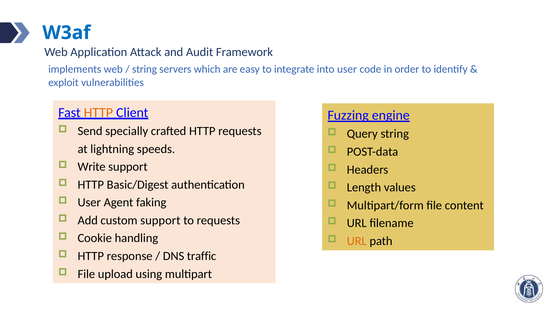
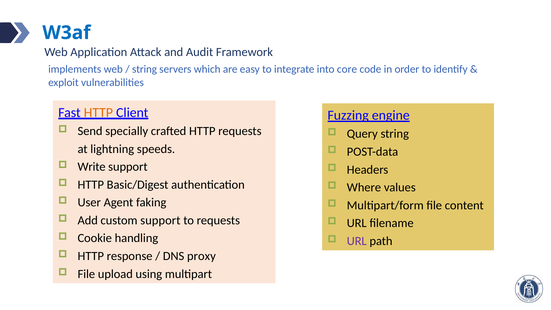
into user: user -> core
Length: Length -> Where
URL at (357, 241) colour: orange -> purple
traffic: traffic -> proxy
